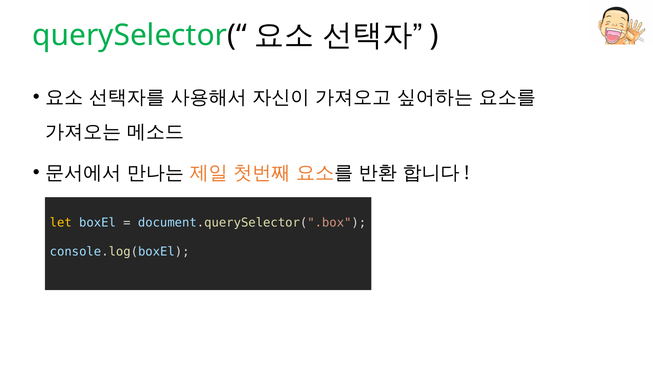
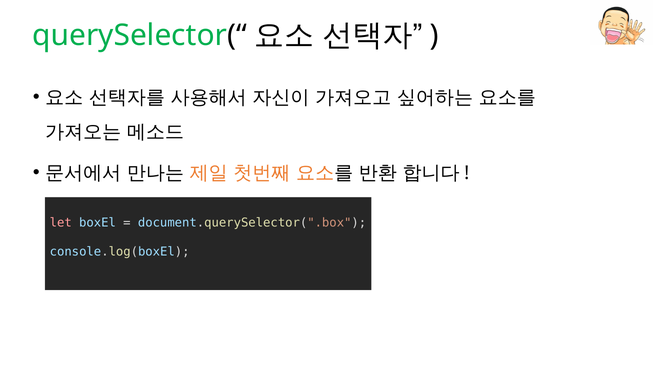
let colour: yellow -> pink
